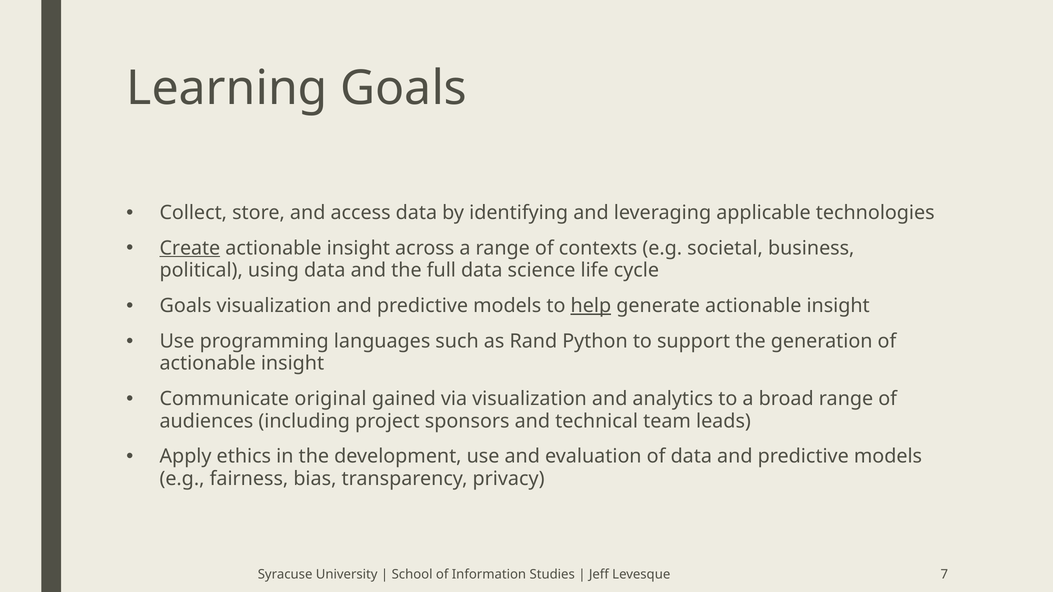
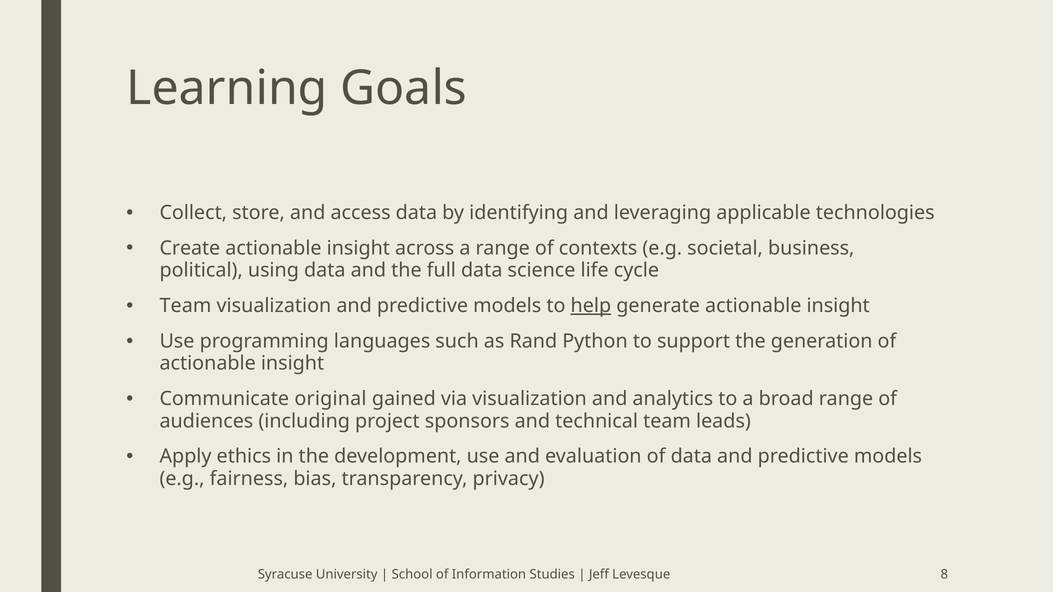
Create underline: present -> none
Goals at (186, 306): Goals -> Team
7: 7 -> 8
